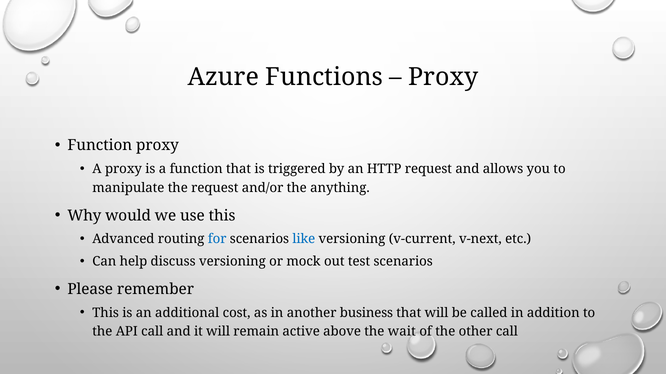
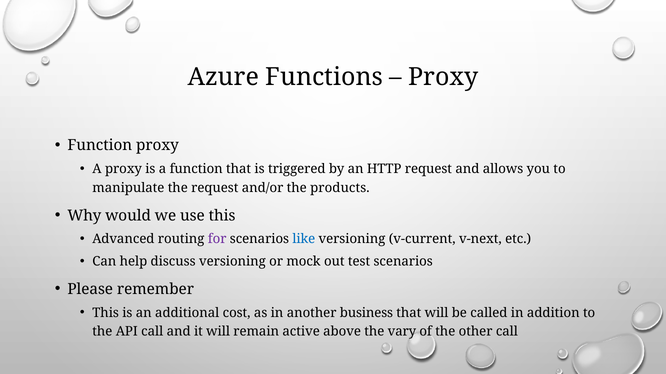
anything: anything -> products
for colour: blue -> purple
wait: wait -> vary
